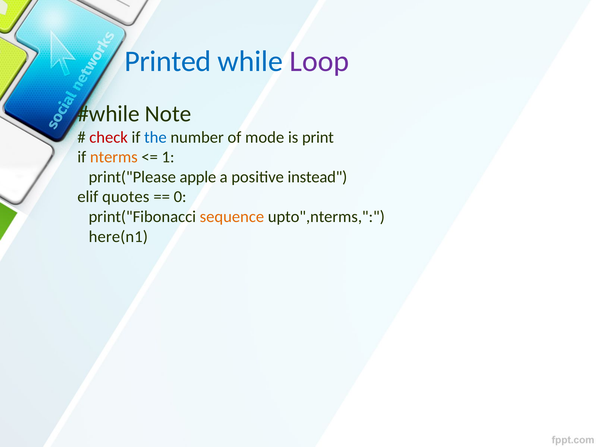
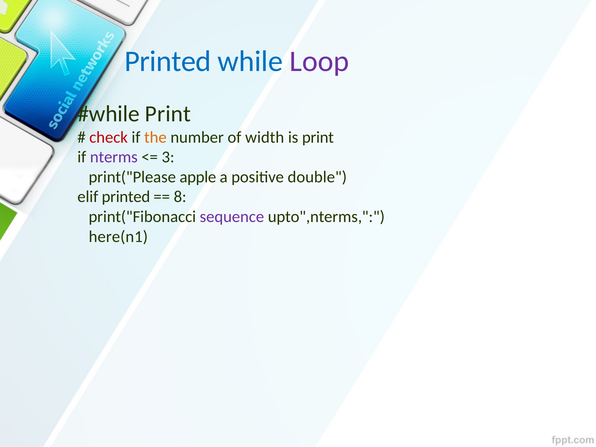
Note at (168, 114): Note -> Print
the colour: blue -> orange
mode: mode -> width
nterms colour: orange -> purple
1: 1 -> 3
instead: instead -> double
elif quotes: quotes -> printed
0: 0 -> 8
sequence colour: orange -> purple
